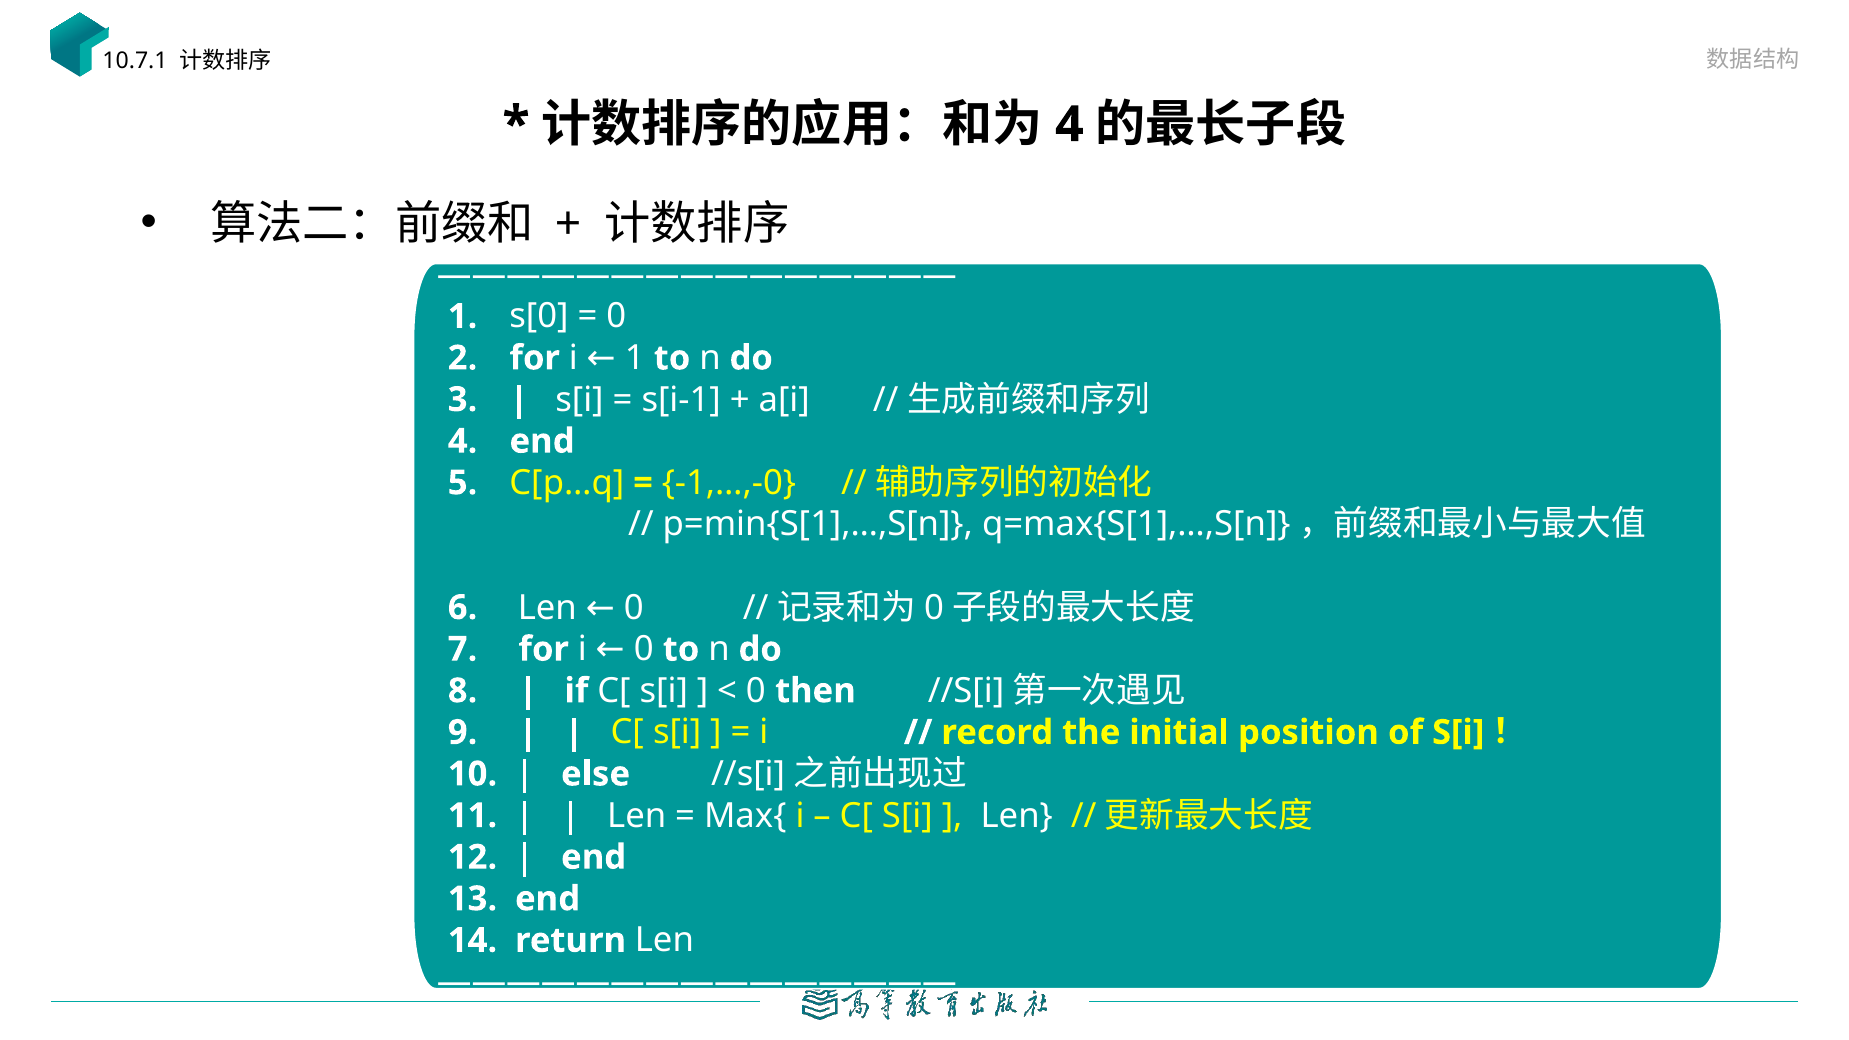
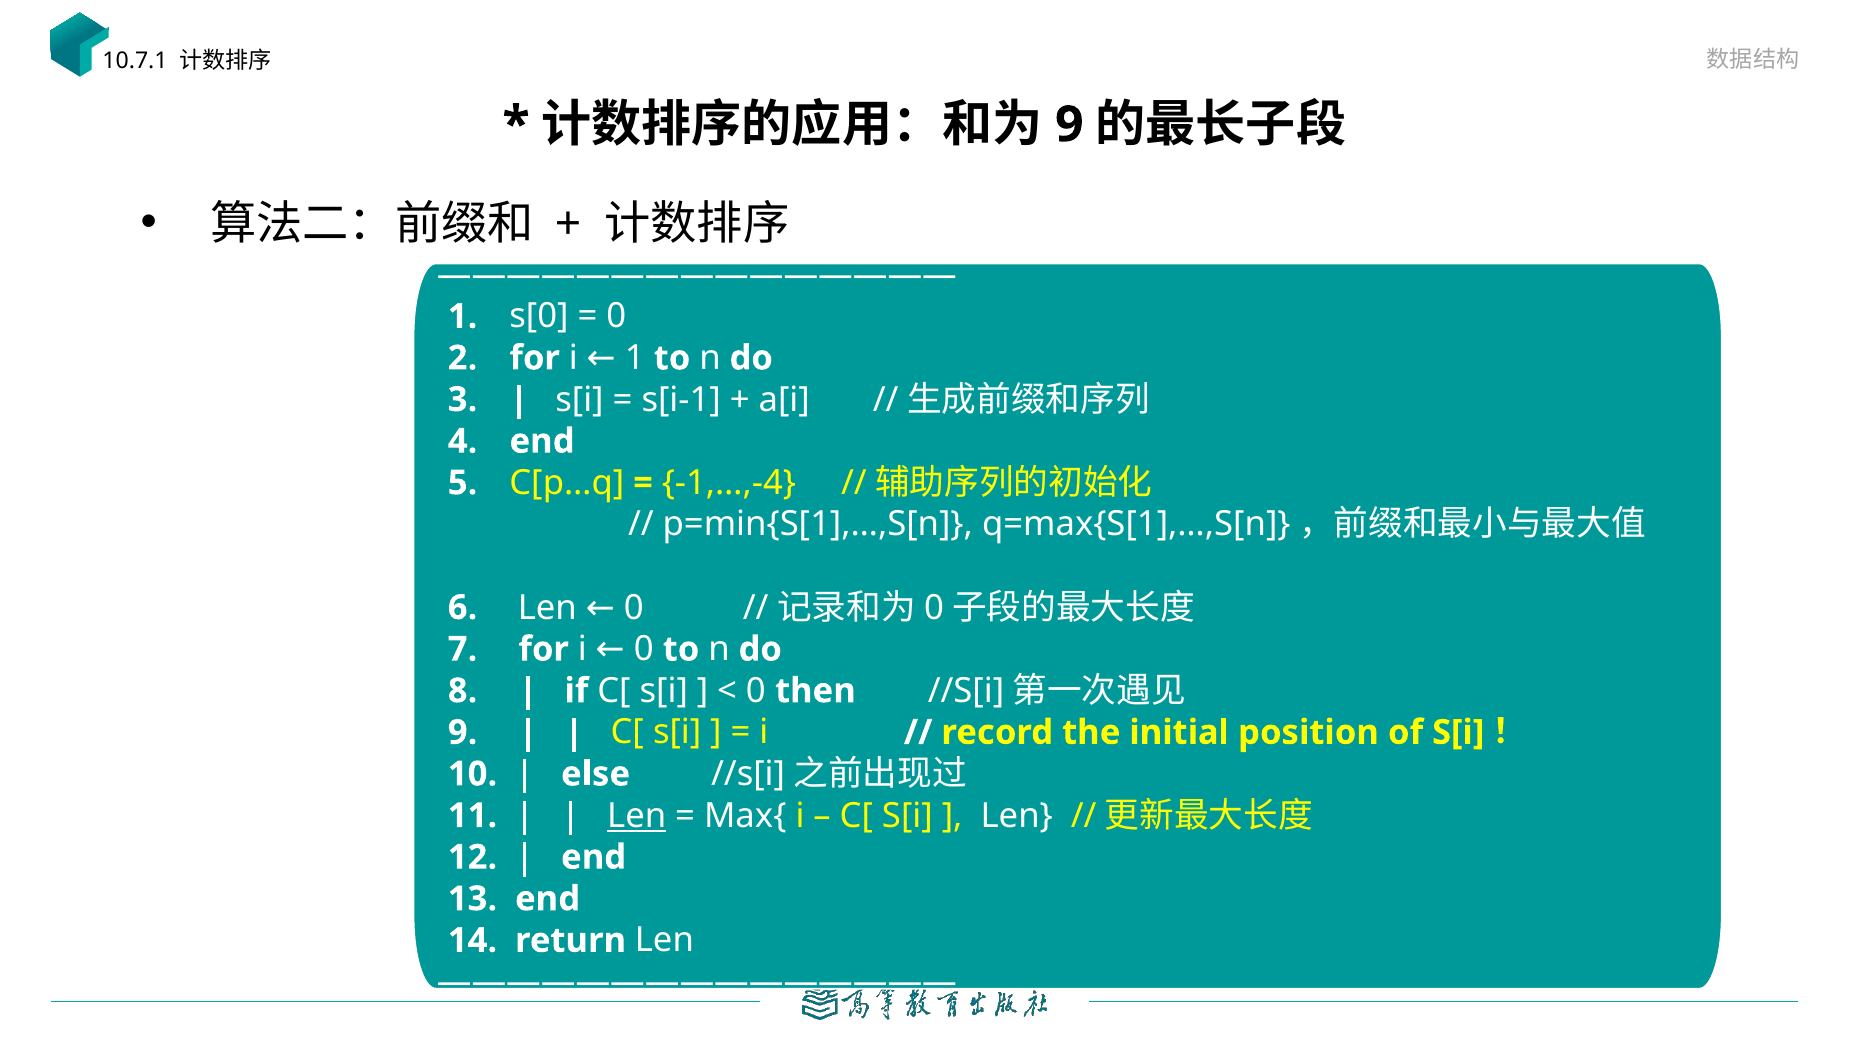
4 at (1069, 125): 4 -> 9
-1,…,-0: -1,…,-0 -> -1,…,-4
Len at (637, 816) underline: none -> present
